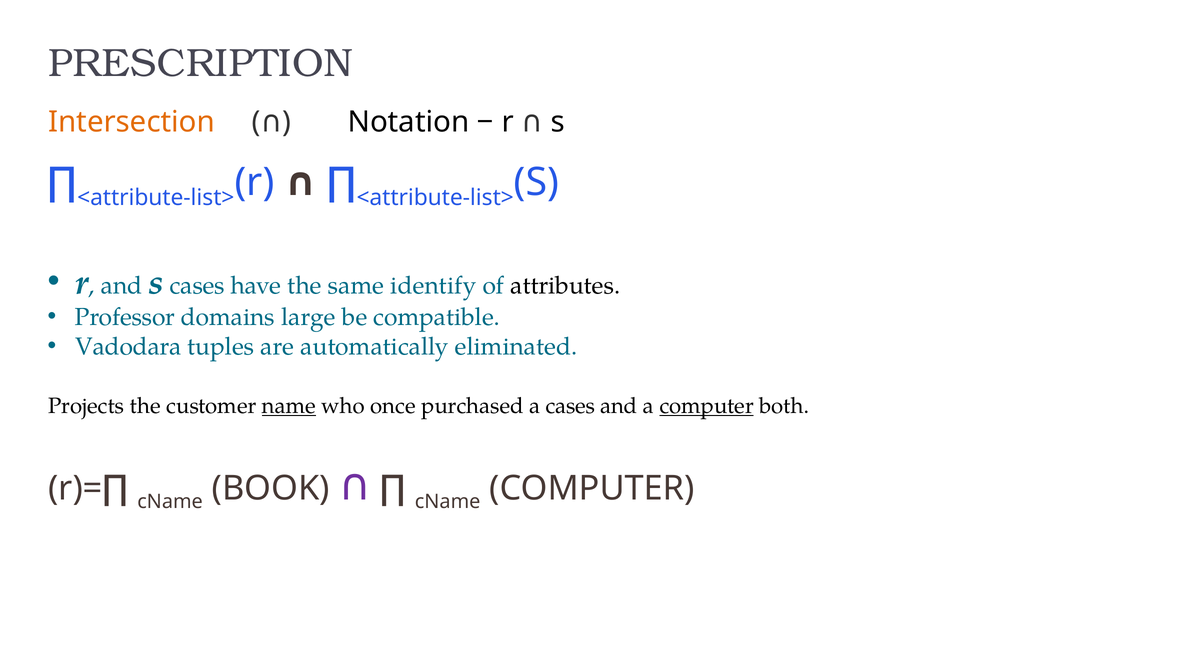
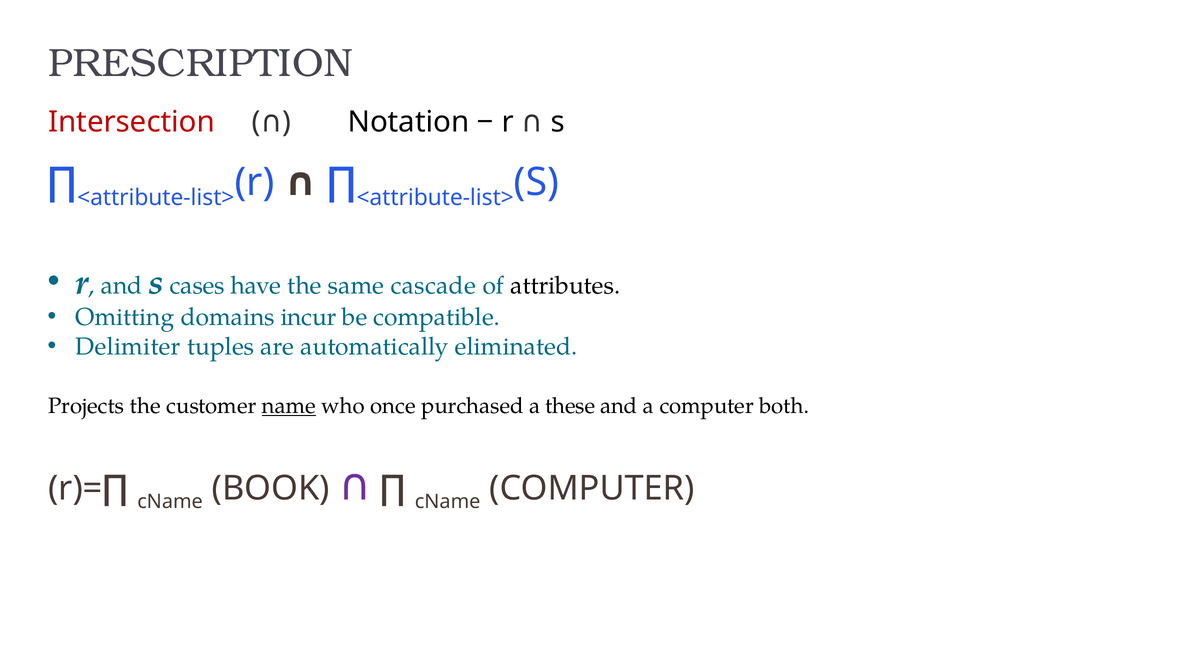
Intersection colour: orange -> red
identify: identify -> cascade
Professor: Professor -> Omitting
large: large -> incur
Vadodara: Vadodara -> Delimiter
a cases: cases -> these
computer at (707, 406) underline: present -> none
